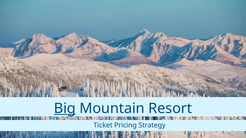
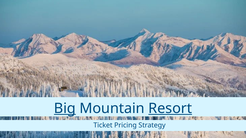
Resort underline: none -> present
